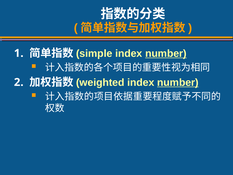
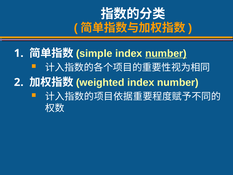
number at (178, 82) underline: present -> none
